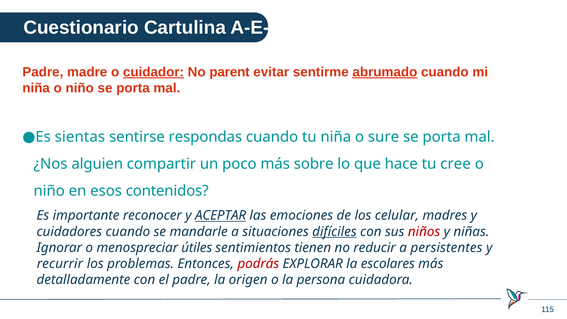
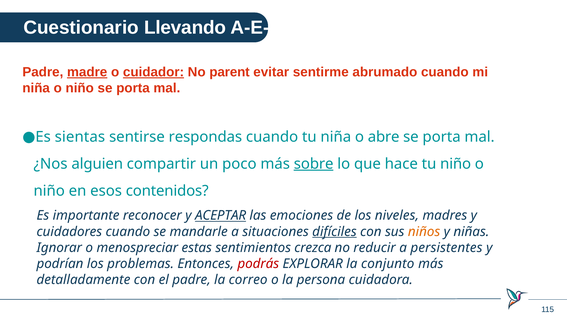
Cartulina: Cartulina -> Llevando
madre underline: none -> present
abrumado underline: present -> none
sure: sure -> abre
sobre underline: none -> present
tu cree: cree -> niño
celular: celular -> niveles
niños colour: red -> orange
útiles: útiles -> estas
tienen: tienen -> crezca
recurrir: recurrir -> podrían
escolares: escolares -> conjunto
origen: origen -> correo
